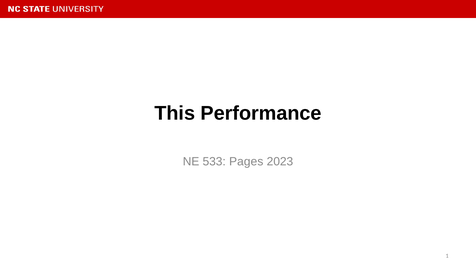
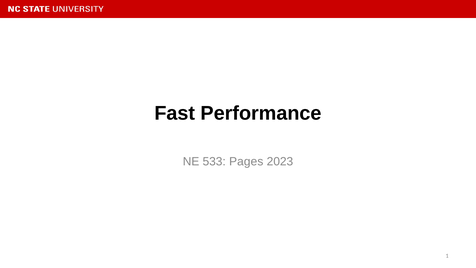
This: This -> Fast
